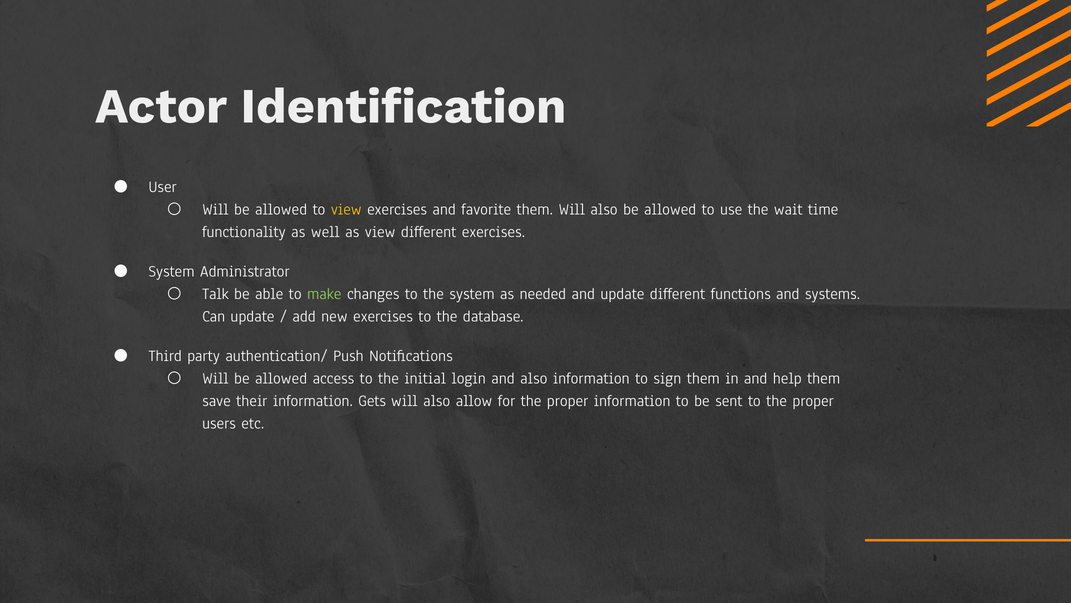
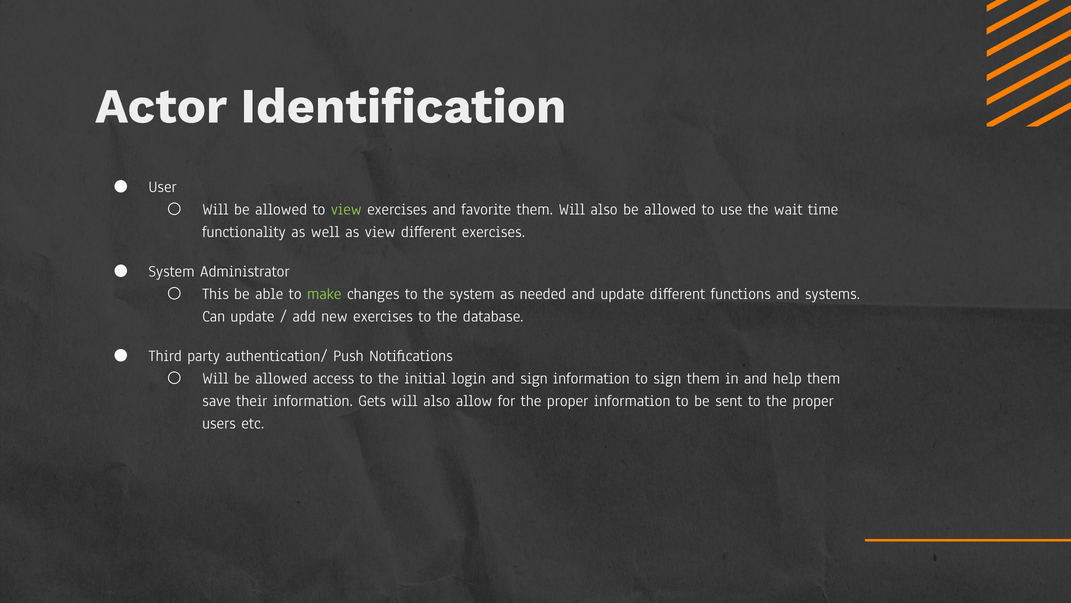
view at (346, 209) colour: yellow -> light green
Talk: Talk -> This
and also: also -> sign
